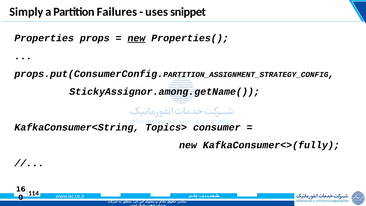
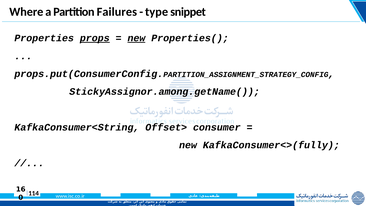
Simply: Simply -> Where
uses: uses -> type
props underline: none -> present
Topics>: Topics> -> Offset>
